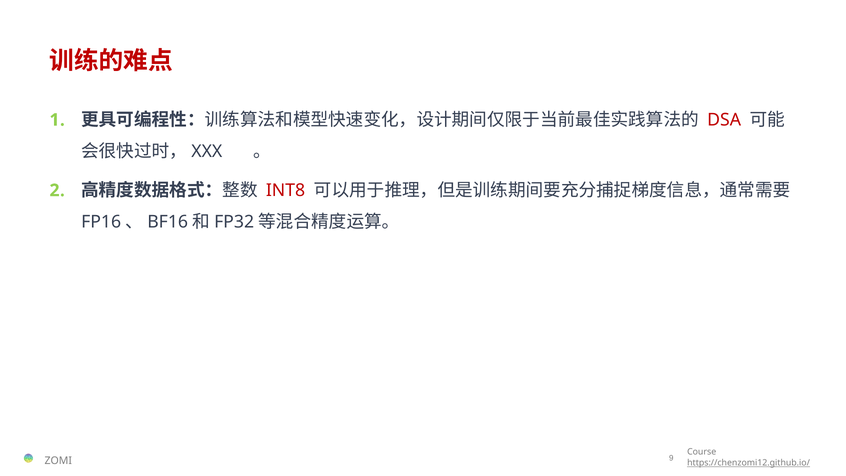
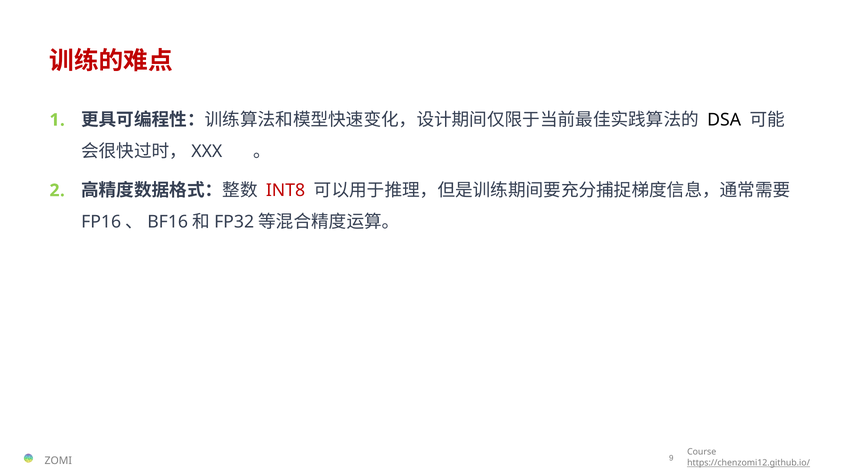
DSA colour: red -> black
